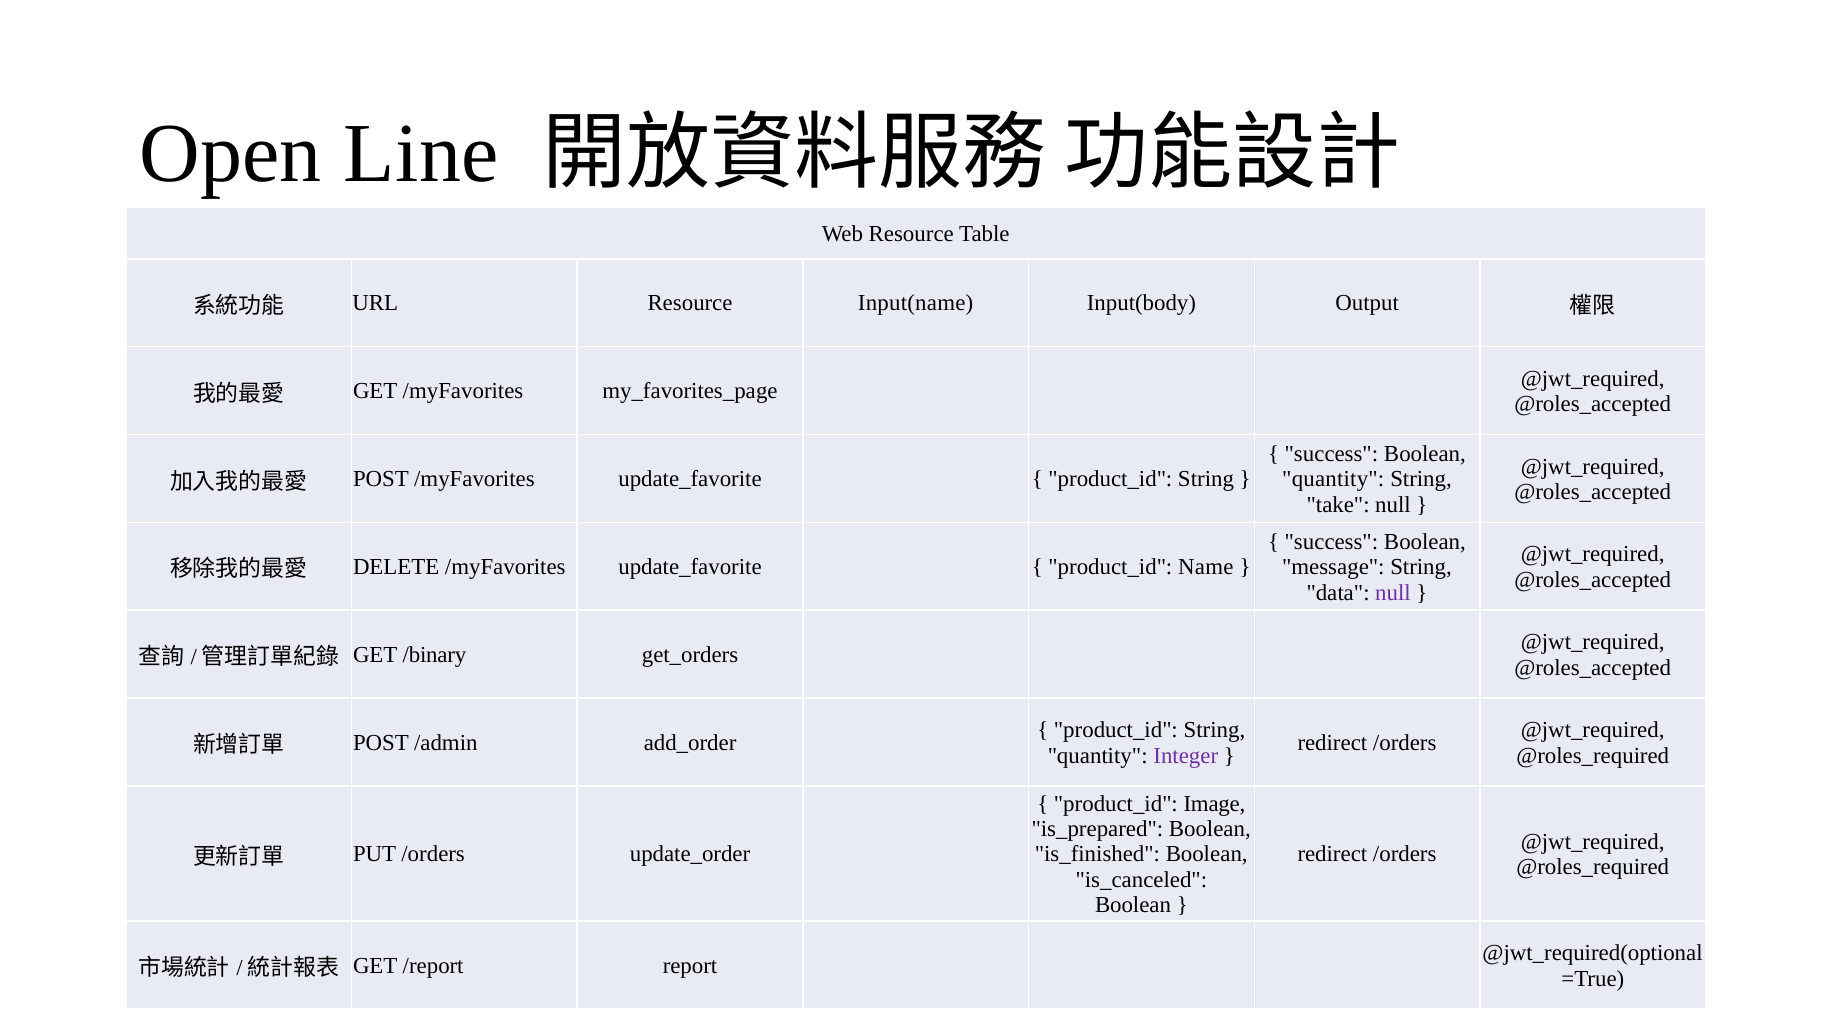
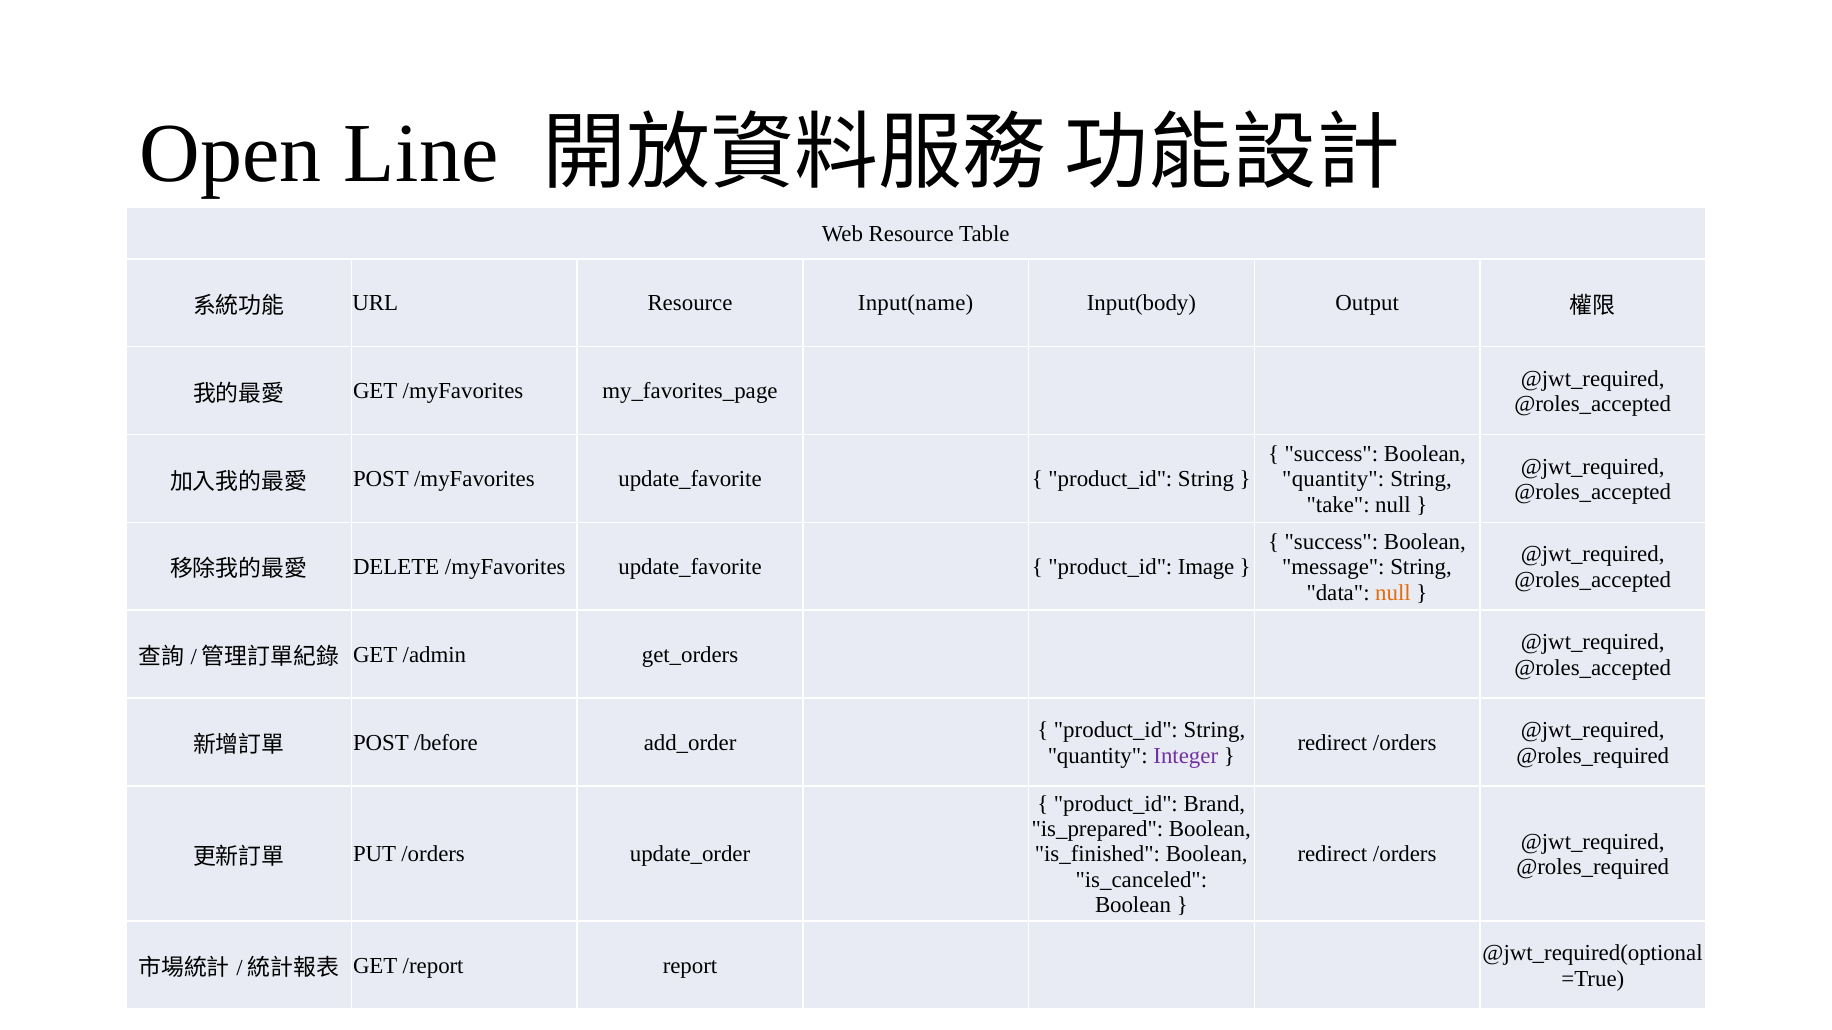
Name: Name -> Image
null at (1393, 593) colour: purple -> orange
/binary: /binary -> /admin
/admin: /admin -> /before
Image: Image -> Brand
